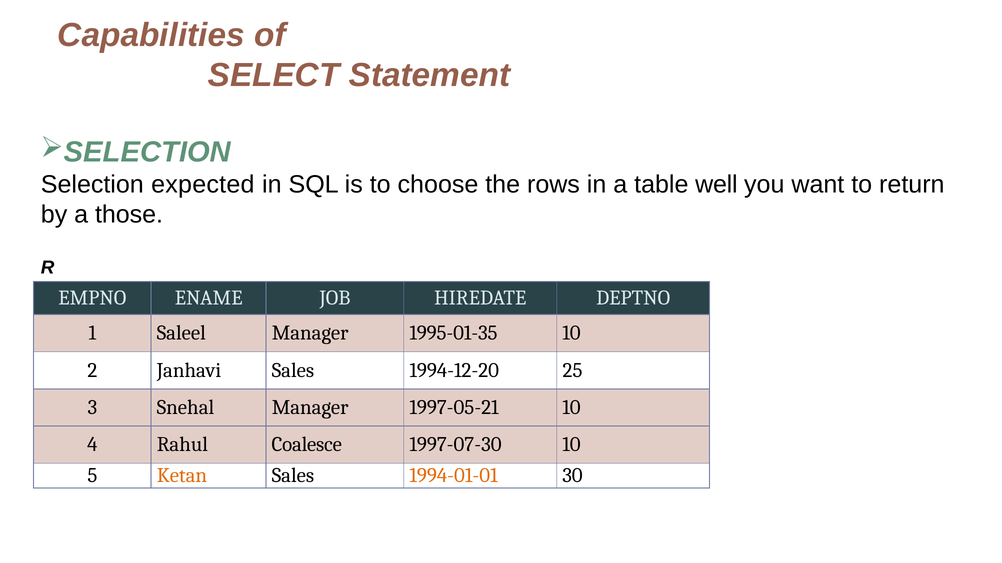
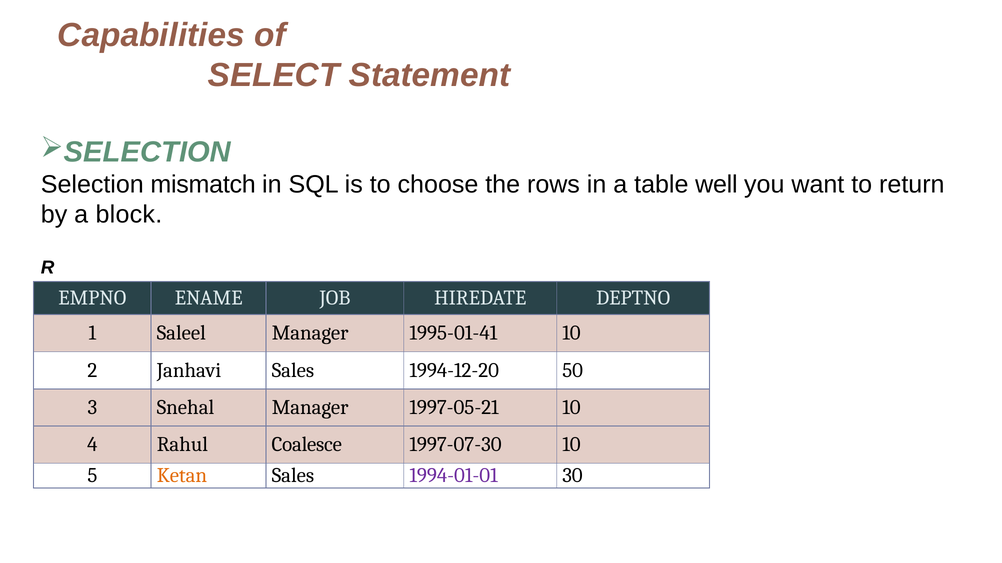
expected: expected -> mismatch
those: those -> block
1995-01-35: 1995-01-35 -> 1995-01-41
25: 25 -> 50
1994-01-01 colour: orange -> purple
